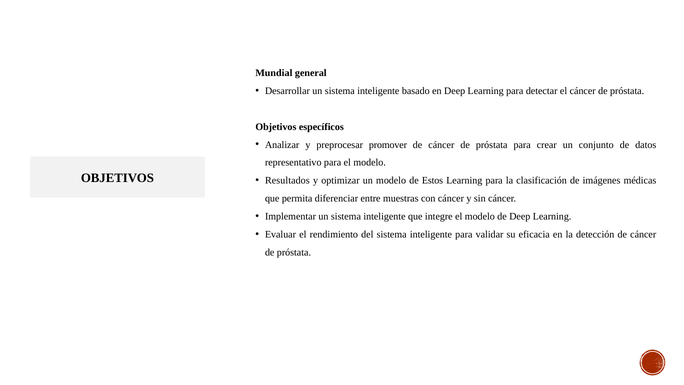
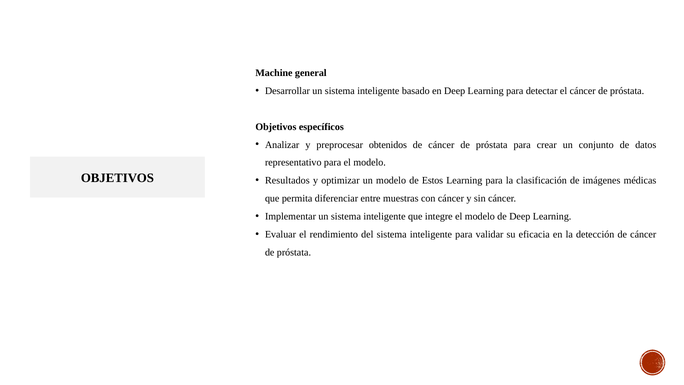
Mundial: Mundial -> Machine
promover: promover -> obtenidos
